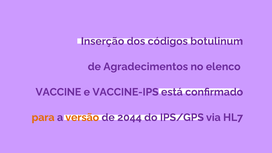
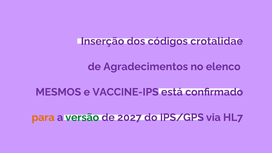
botulinum: botulinum -> crotalidae
VACCINE: VACCINE -> MESMOS
versão colour: orange -> green
2044: 2044 -> 2027
